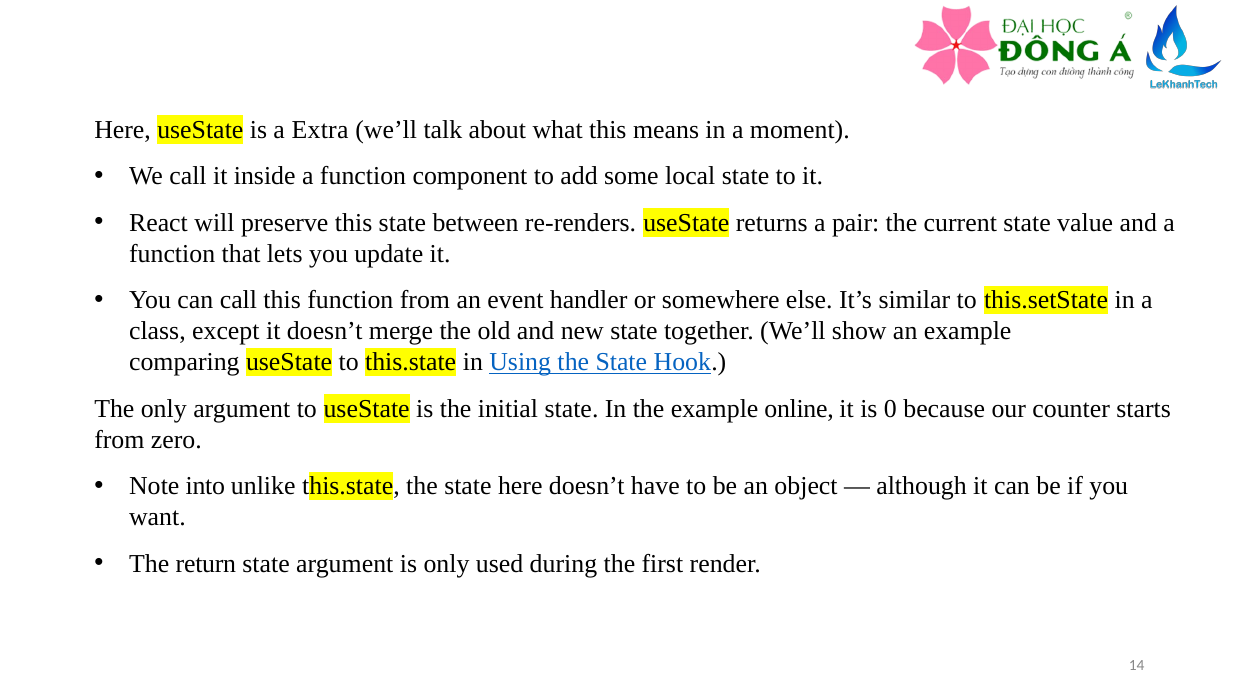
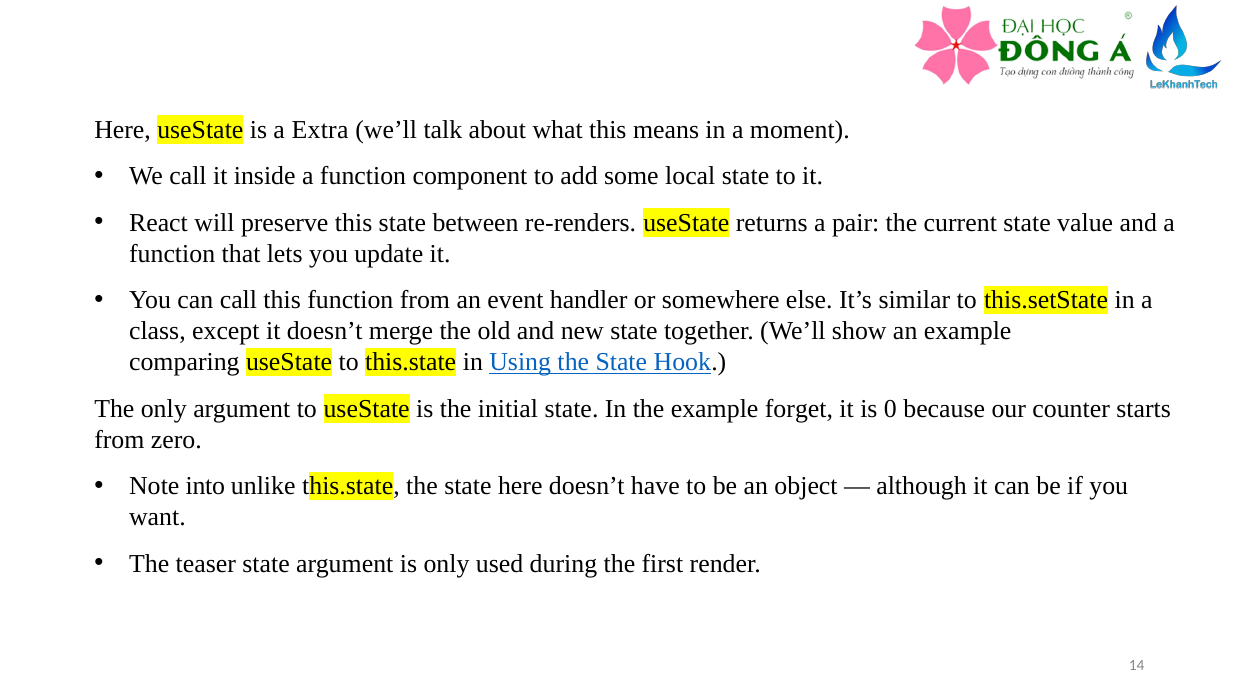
online: online -> forget
return: return -> teaser
